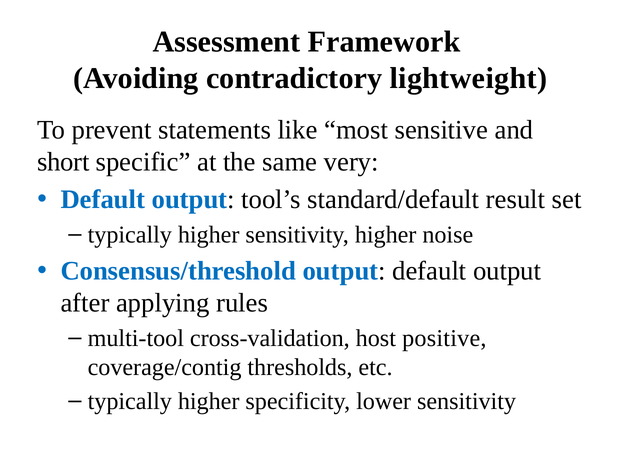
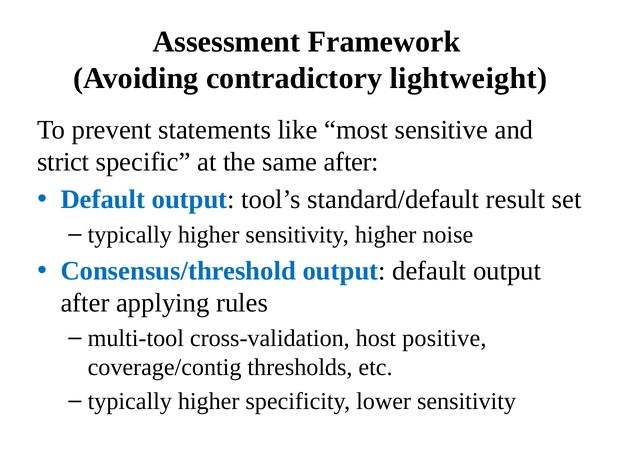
short: short -> strict
same very: very -> after
